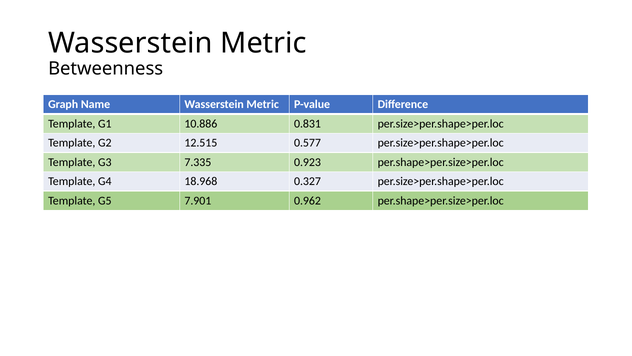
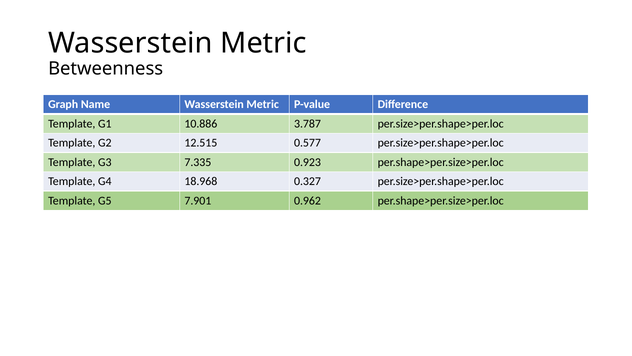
0.831: 0.831 -> 3.787
